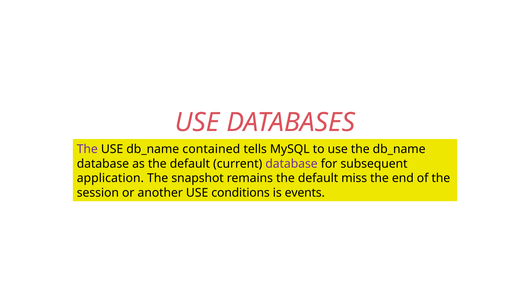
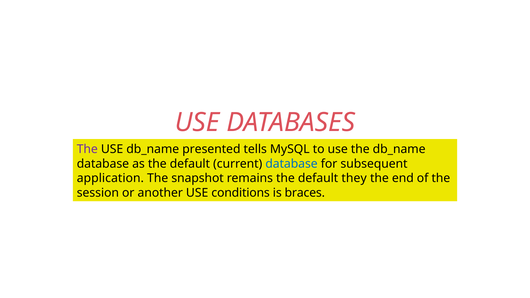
contained: contained -> presented
database at (292, 164) colour: purple -> blue
miss: miss -> they
events: events -> braces
